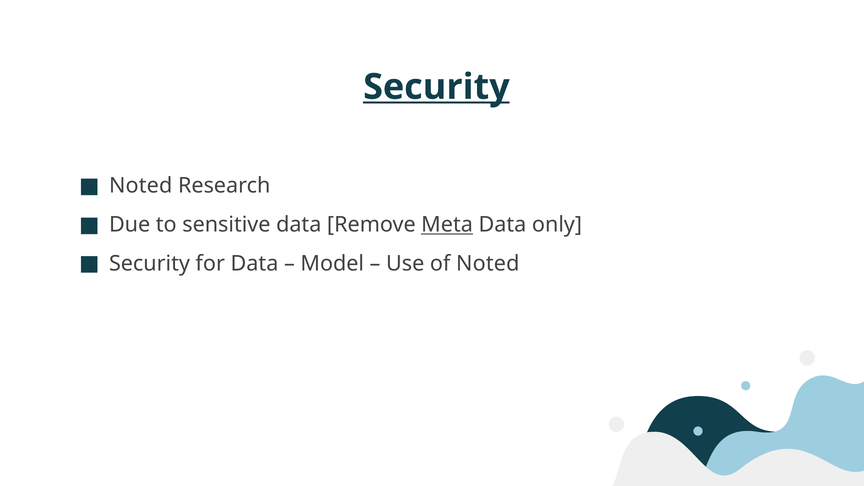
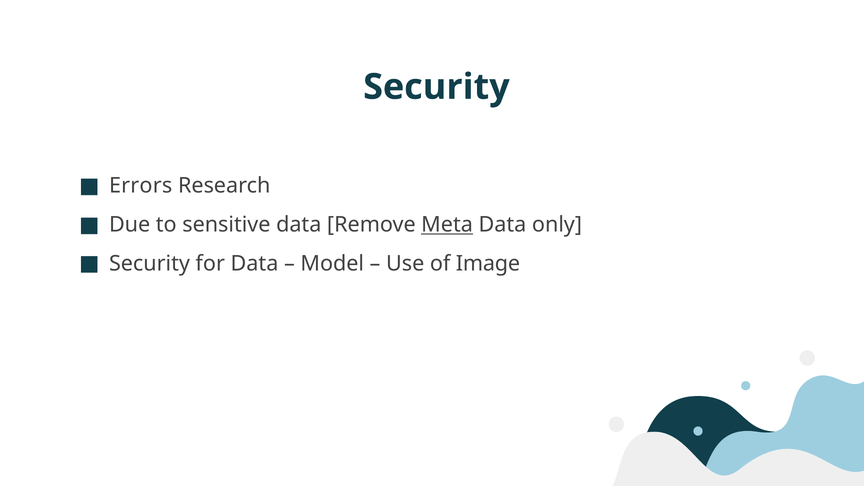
Security at (436, 87) underline: present -> none
Noted at (141, 186): Noted -> Errors
of Noted: Noted -> Image
